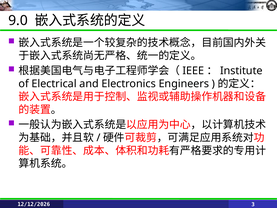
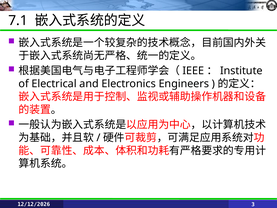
9.0: 9.0 -> 7.1
